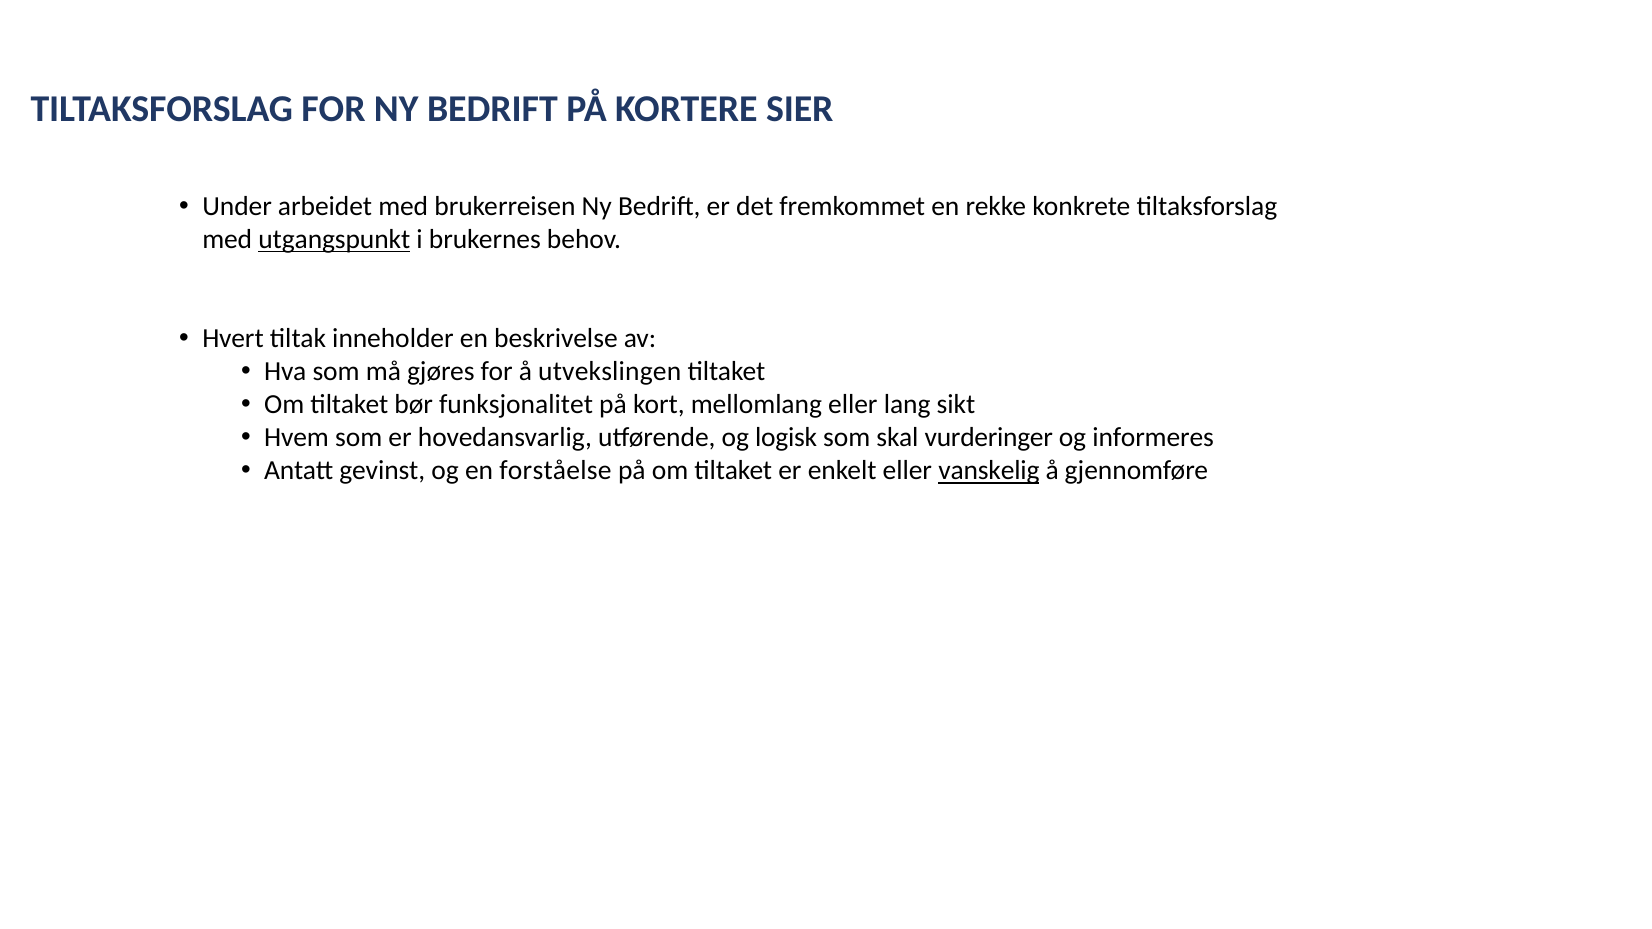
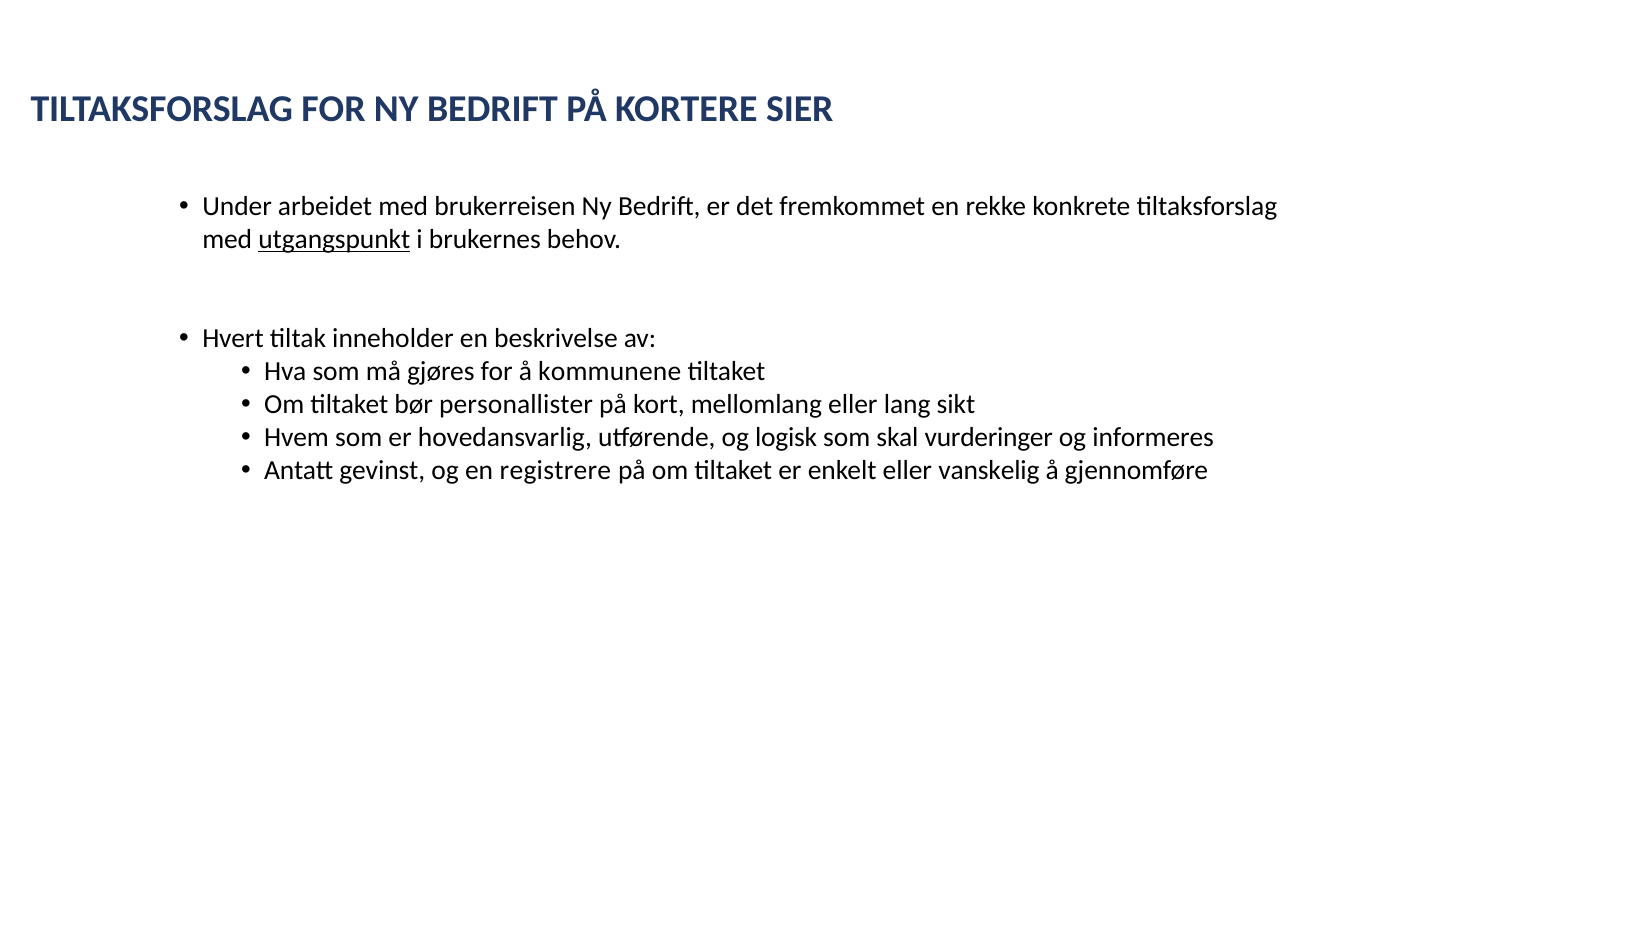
utvekslingen: utvekslingen -> kommunene
funksjonalitet: funksjonalitet -> personallister
forståelse: forståelse -> registrere
vanskelig underline: present -> none
